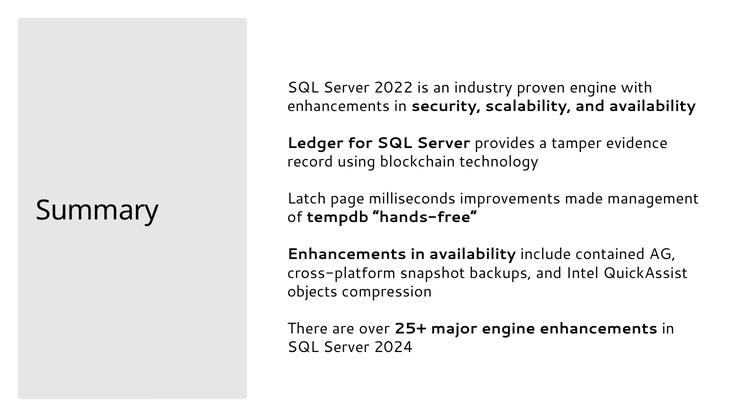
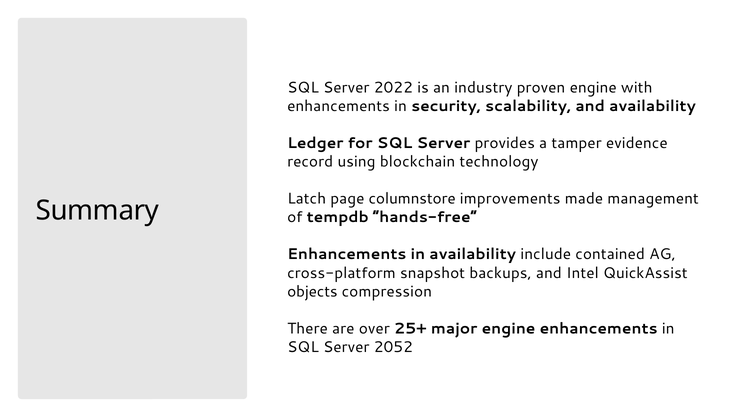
milliseconds: milliseconds -> columnstore
2024: 2024 -> 2052
